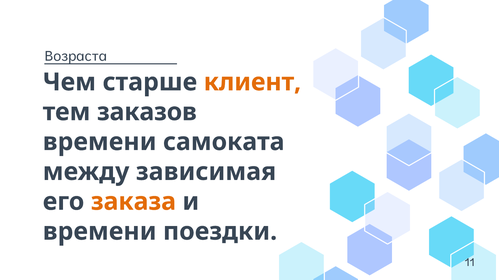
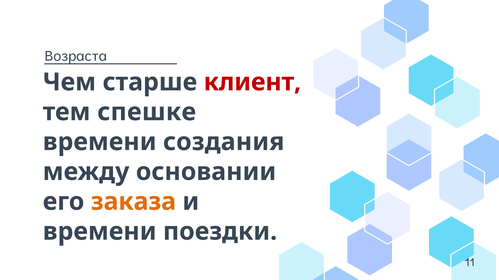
клиент colour: orange -> red
заказов: заказов -> спешке
самоката: самоката -> создания
зависимая: зависимая -> основании
